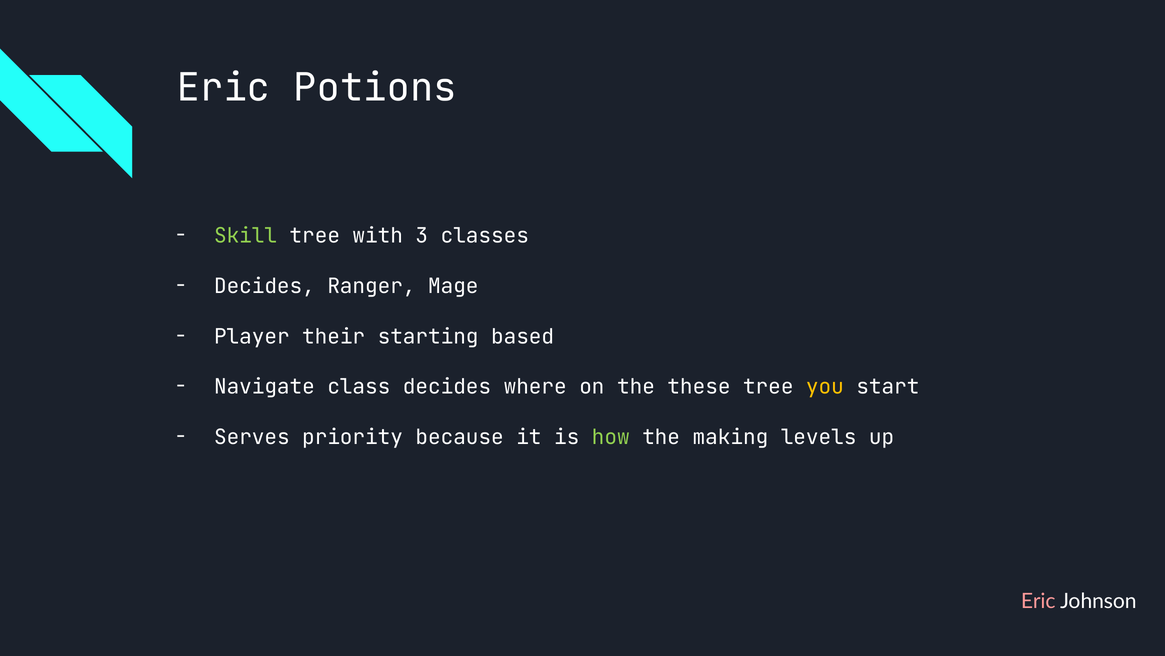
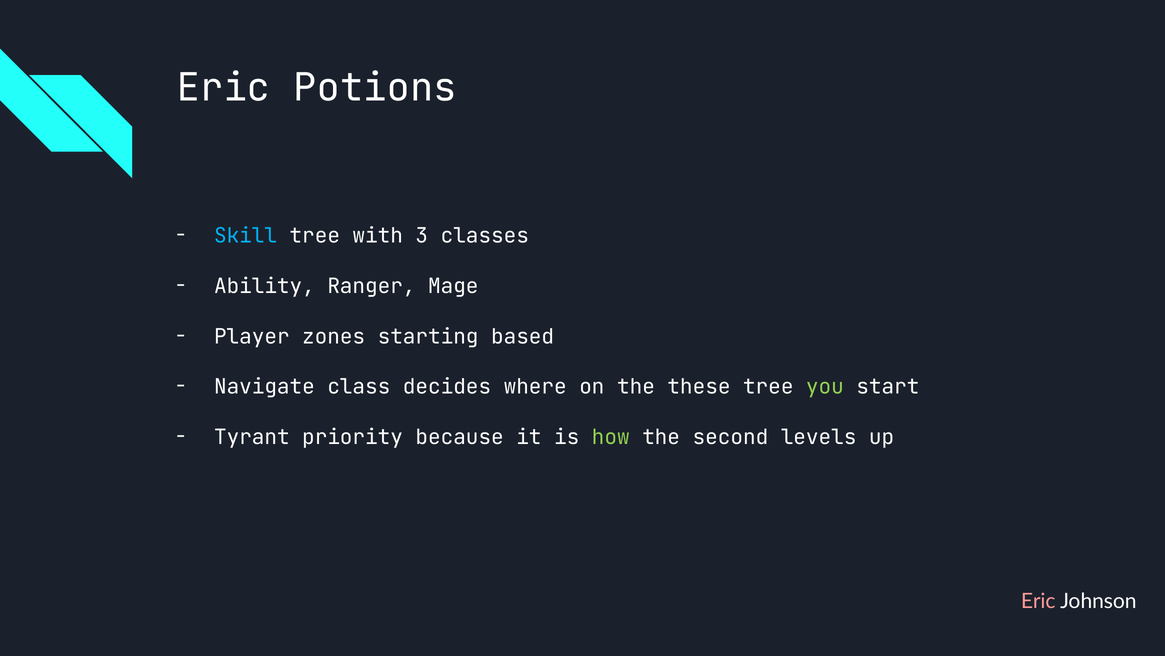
Skill colour: light green -> light blue
Decides at (264, 286): Decides -> Ability
their: their -> zones
you colour: yellow -> light green
Serves: Serves -> Tyrant
making: making -> second
